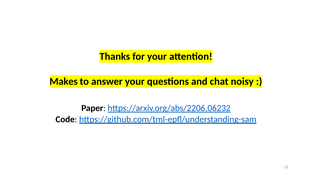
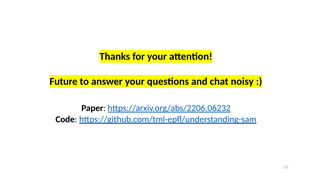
Makes: Makes -> Future
